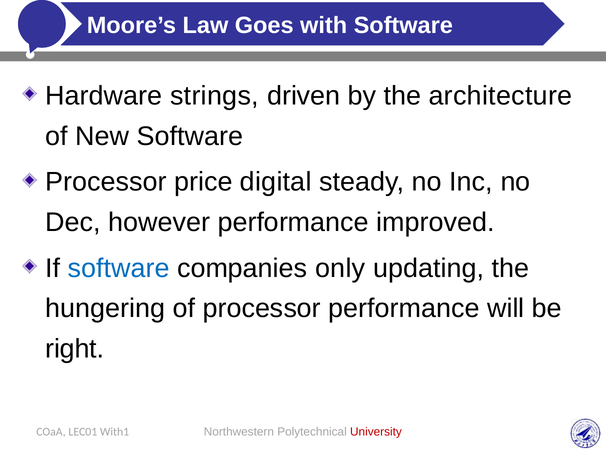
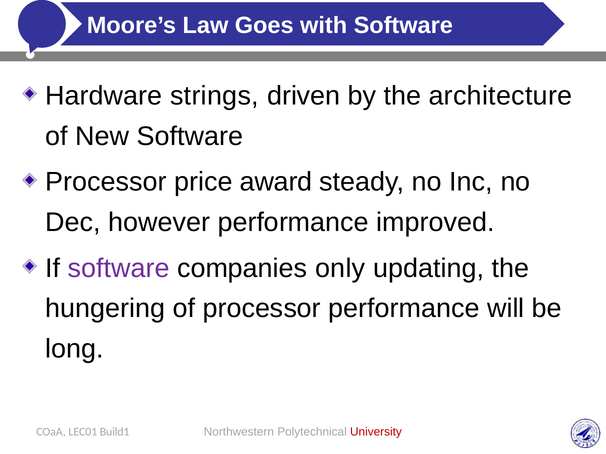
digital: digital -> award
software at (119, 268) colour: blue -> purple
right: right -> long
With1: With1 -> Build1
